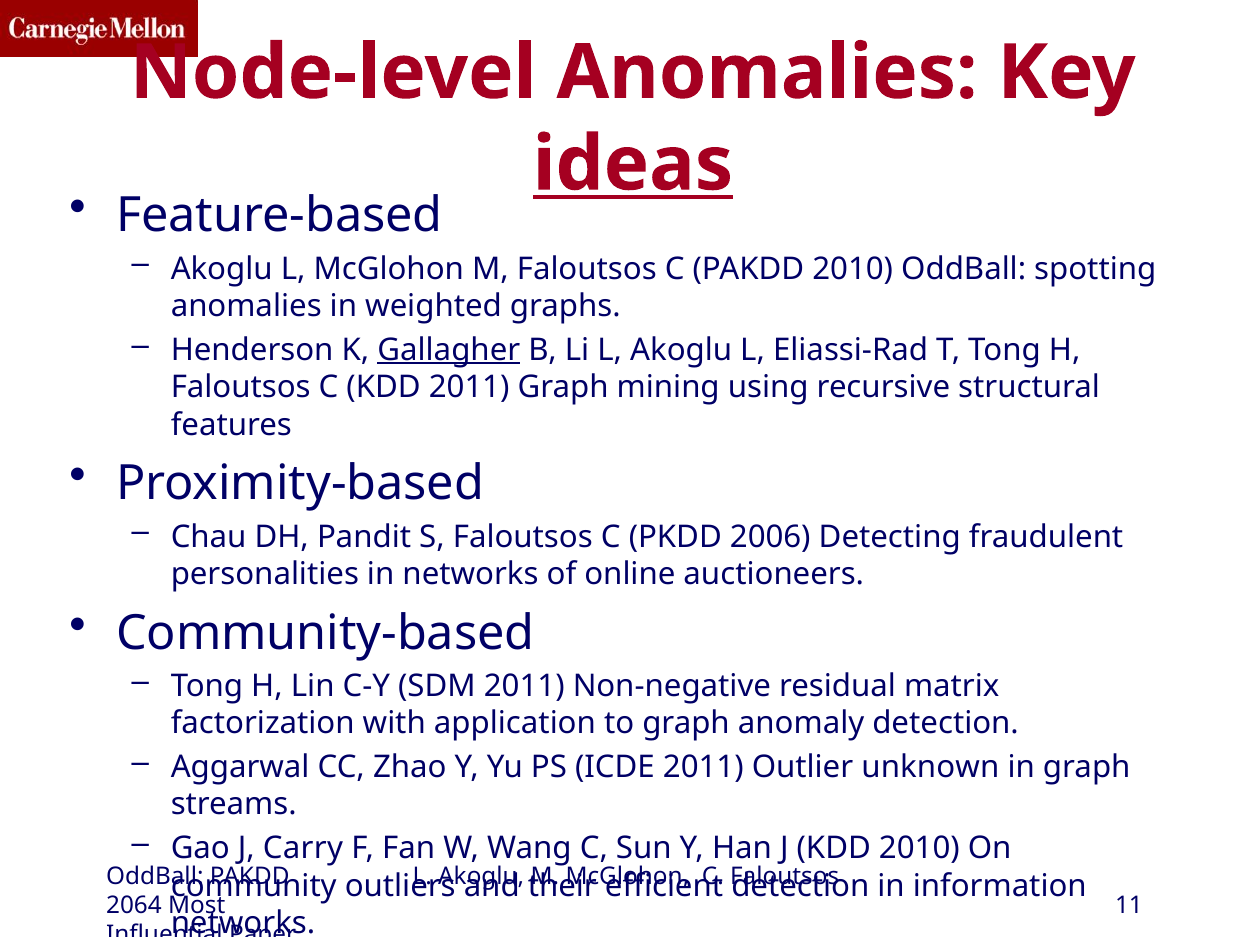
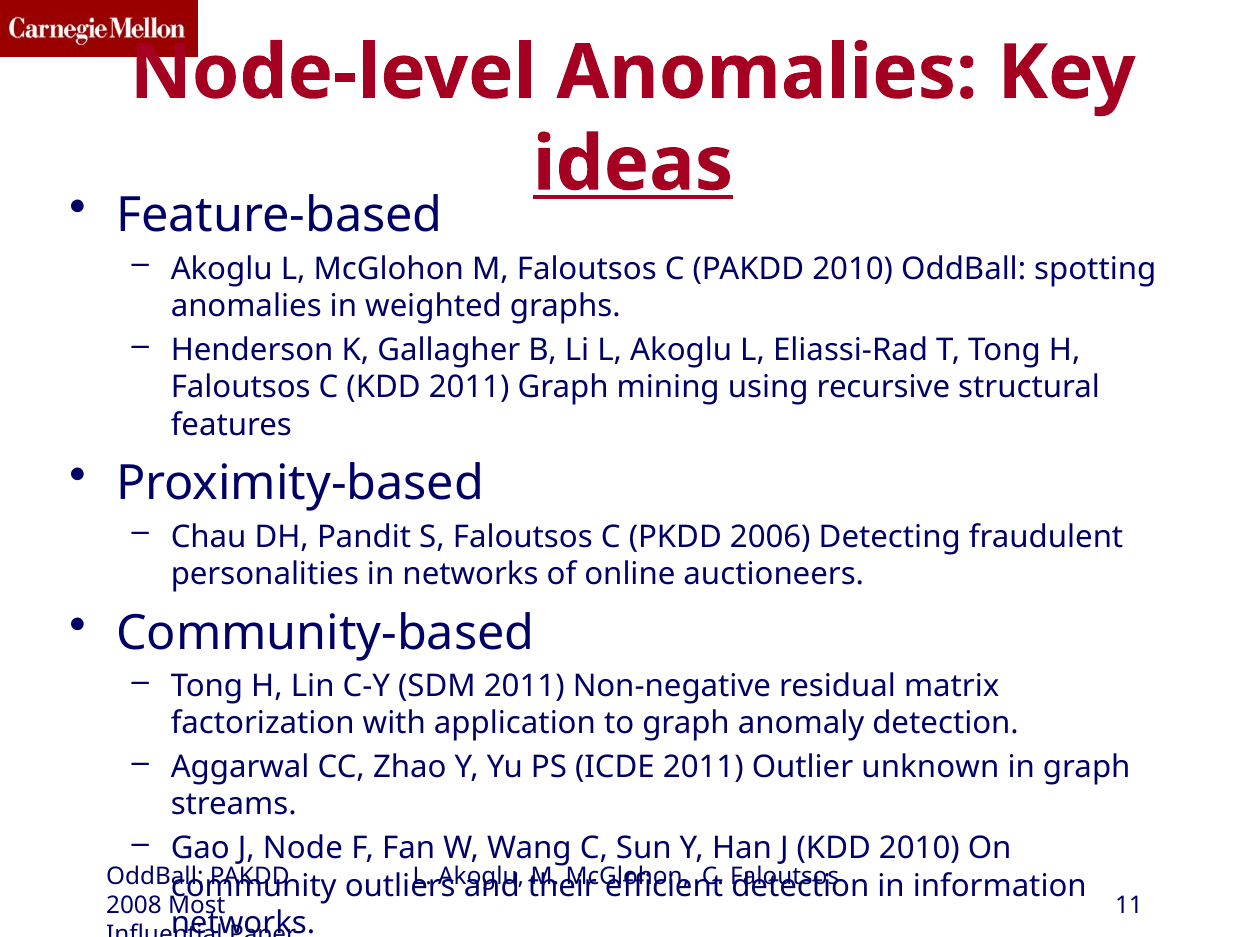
Gallagher underline: present -> none
Carry: Carry -> Node
2064: 2064 -> 2008
